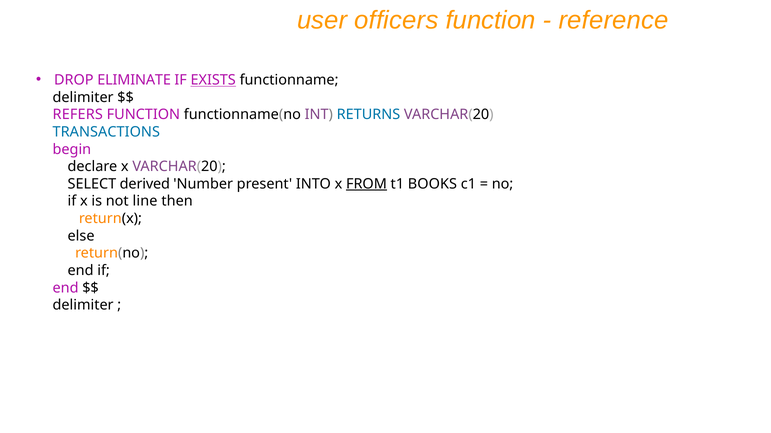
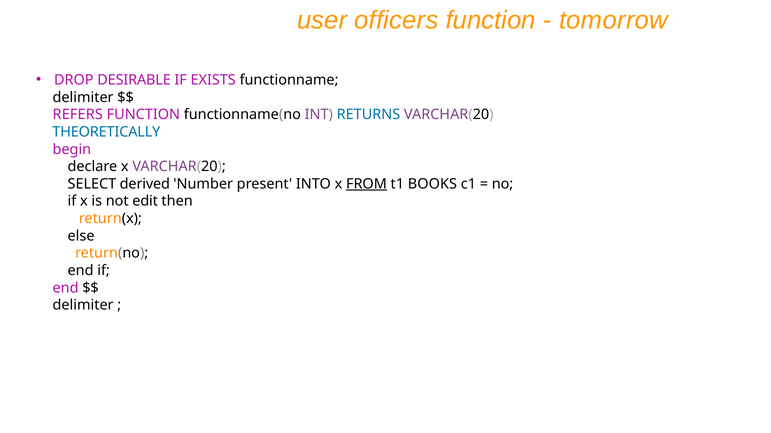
reference: reference -> tomorrow
ELIMINATE: ELIMINATE -> DESIRABLE
EXISTS underline: present -> none
TRANSACTIONS: TRANSACTIONS -> THEORETICALLY
line: line -> edit
